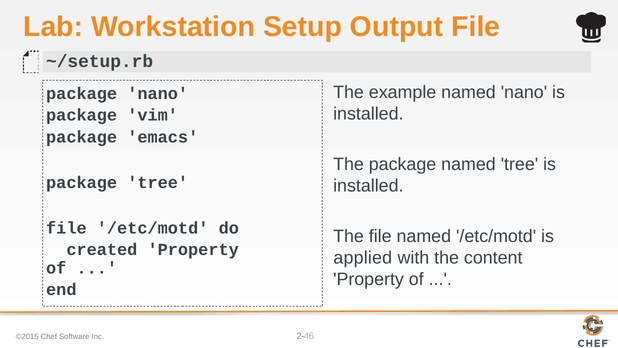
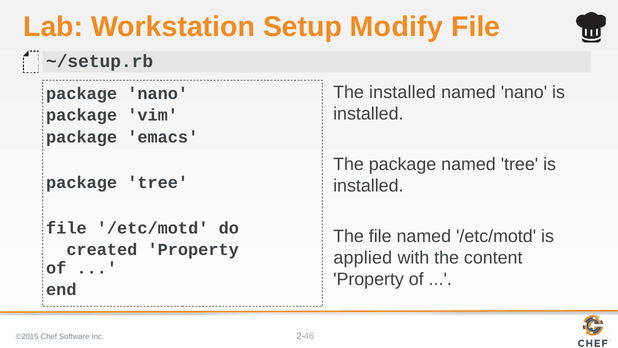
Output: Output -> Modify
The example: example -> installed
